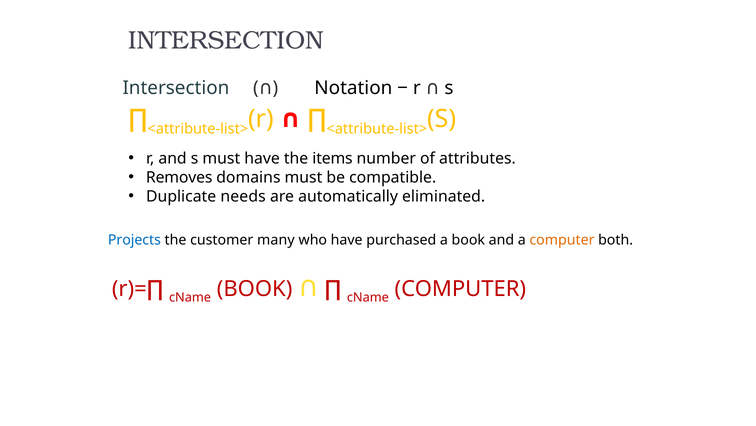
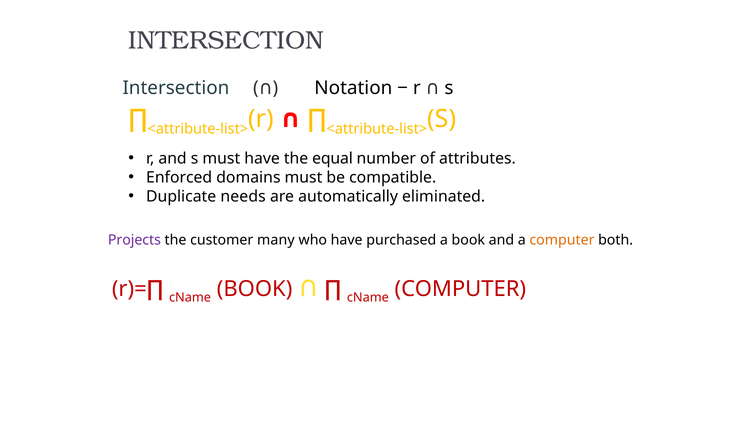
items: items -> equal
Removes: Removes -> Enforced
Projects colour: blue -> purple
